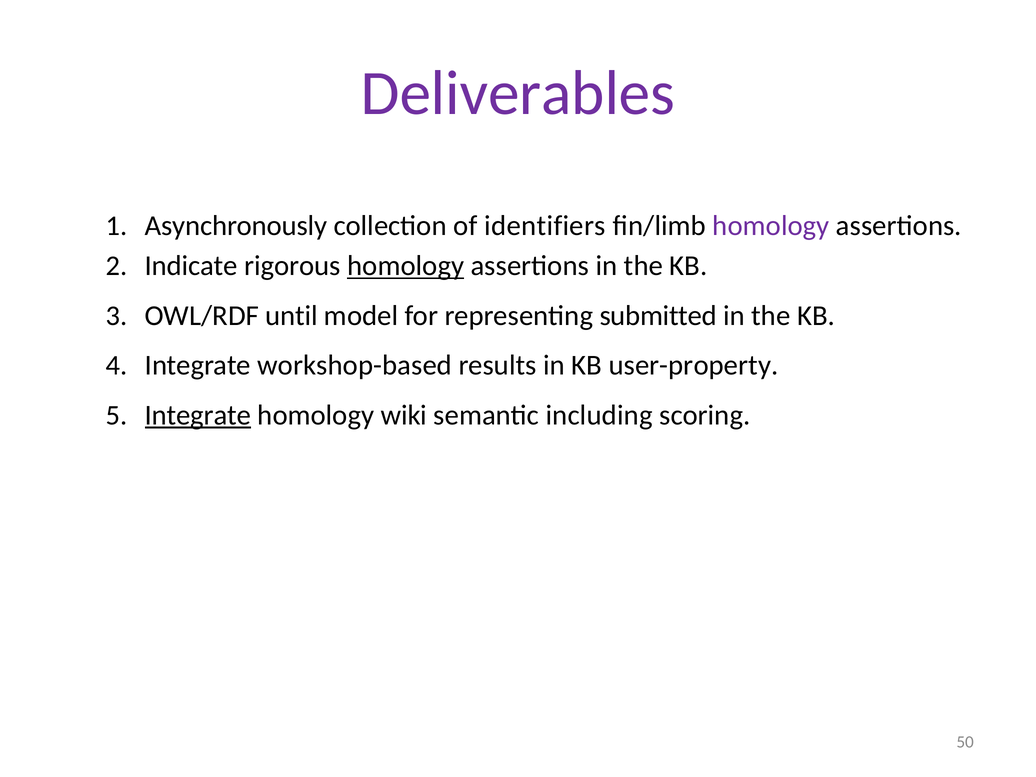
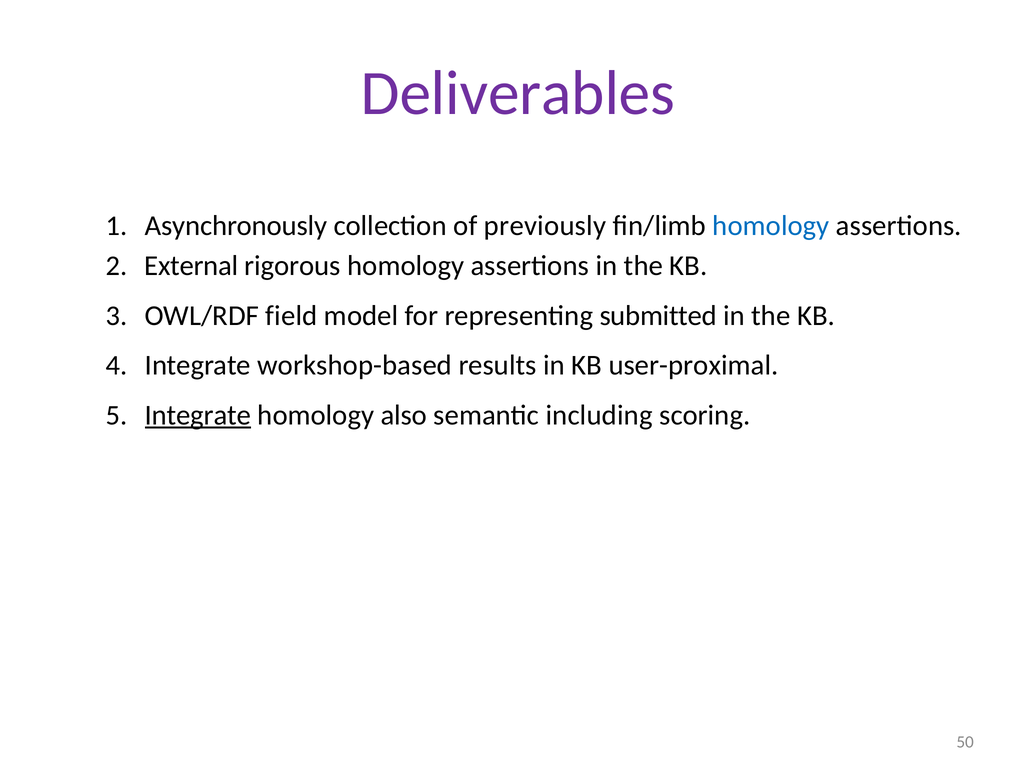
identifiers: identifiers -> previously
homology at (771, 226) colour: purple -> blue
Indicate: Indicate -> External
homology at (406, 266) underline: present -> none
until: until -> field
user-property: user-property -> user-proximal
wiki: wiki -> also
